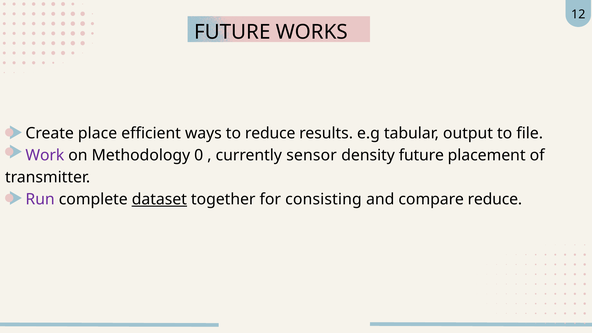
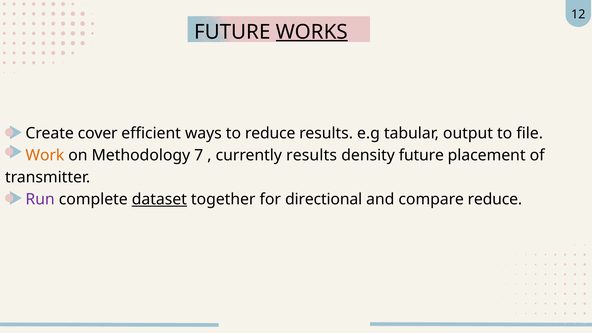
WORKS underline: none -> present
place: place -> cover
Work colour: purple -> orange
0: 0 -> 7
currently sensor: sensor -> results
consisting: consisting -> directional
